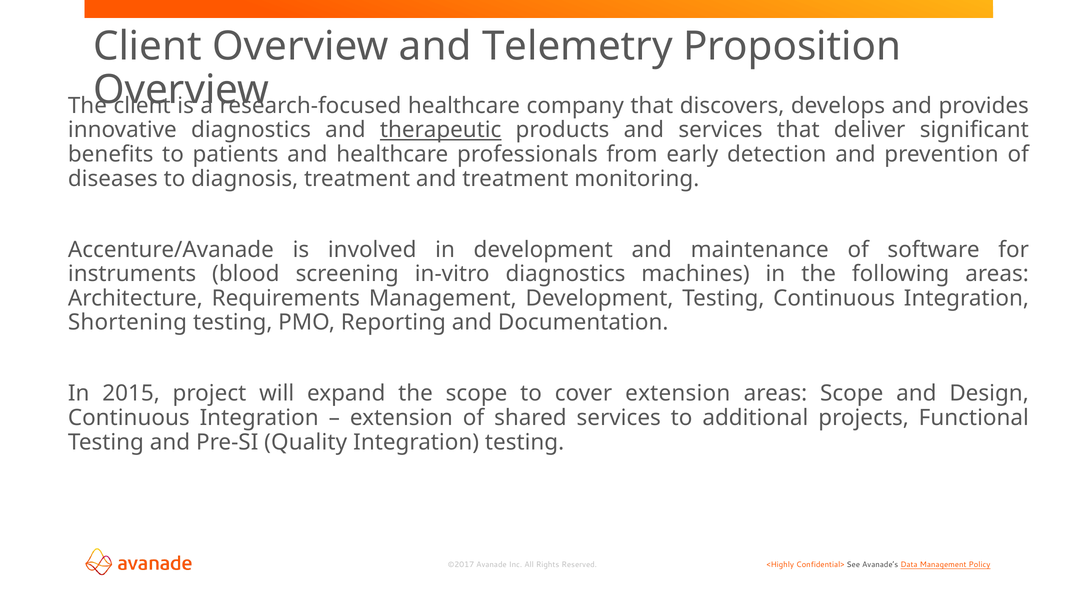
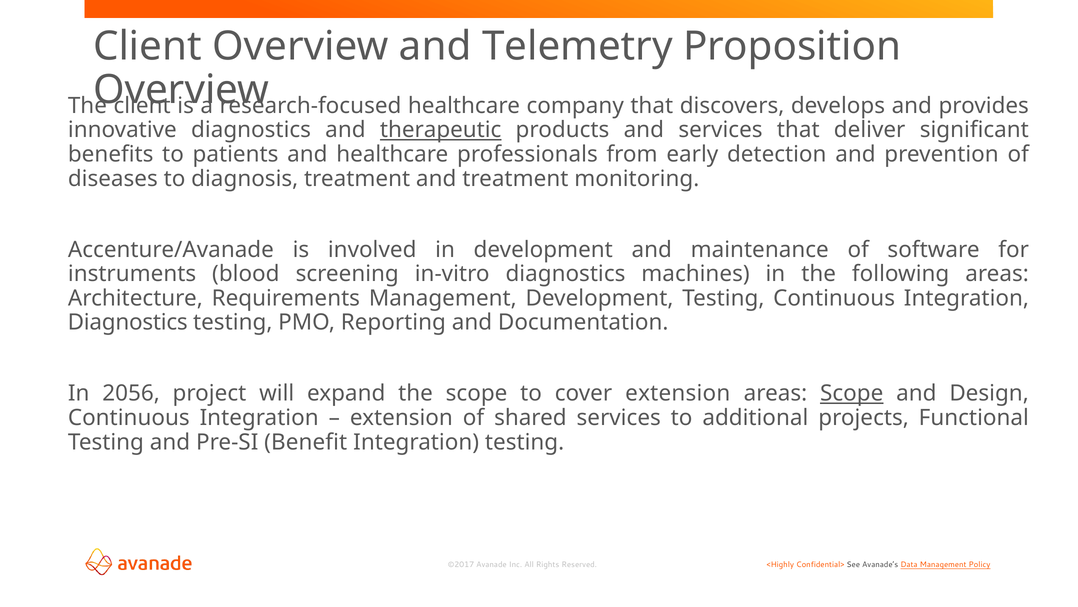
Shortening at (127, 322): Shortening -> Diagnostics
2015: 2015 -> 2056
Scope at (852, 393) underline: none -> present
Quality: Quality -> Benefit
